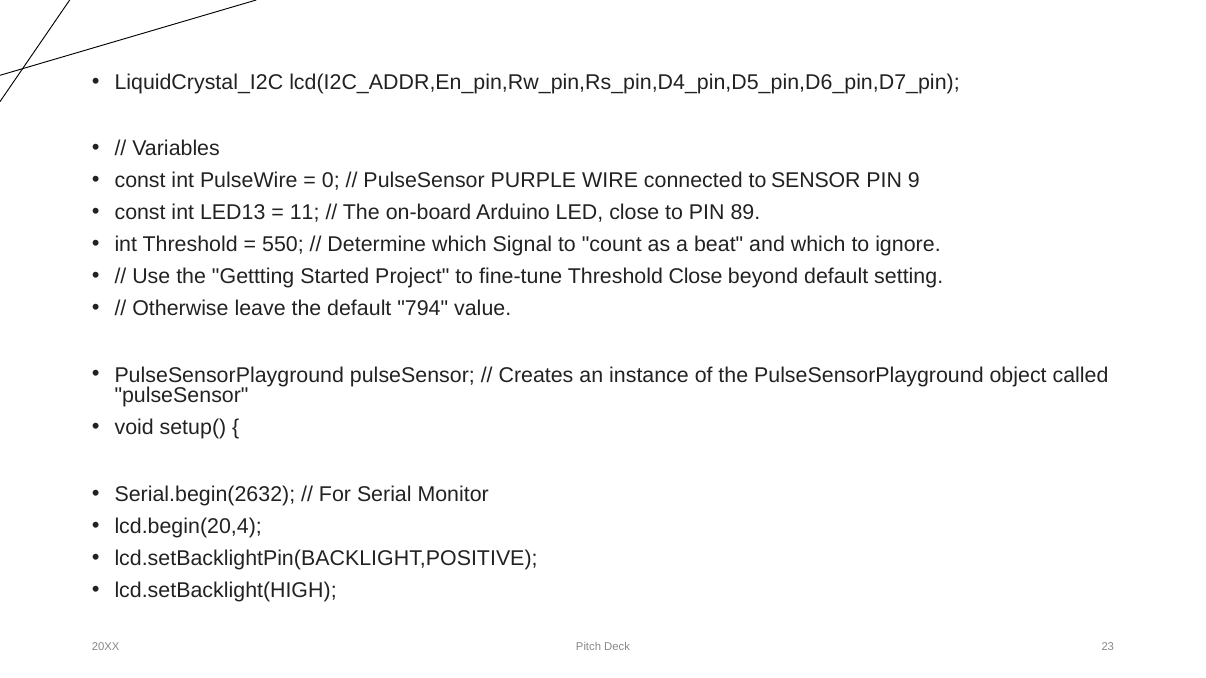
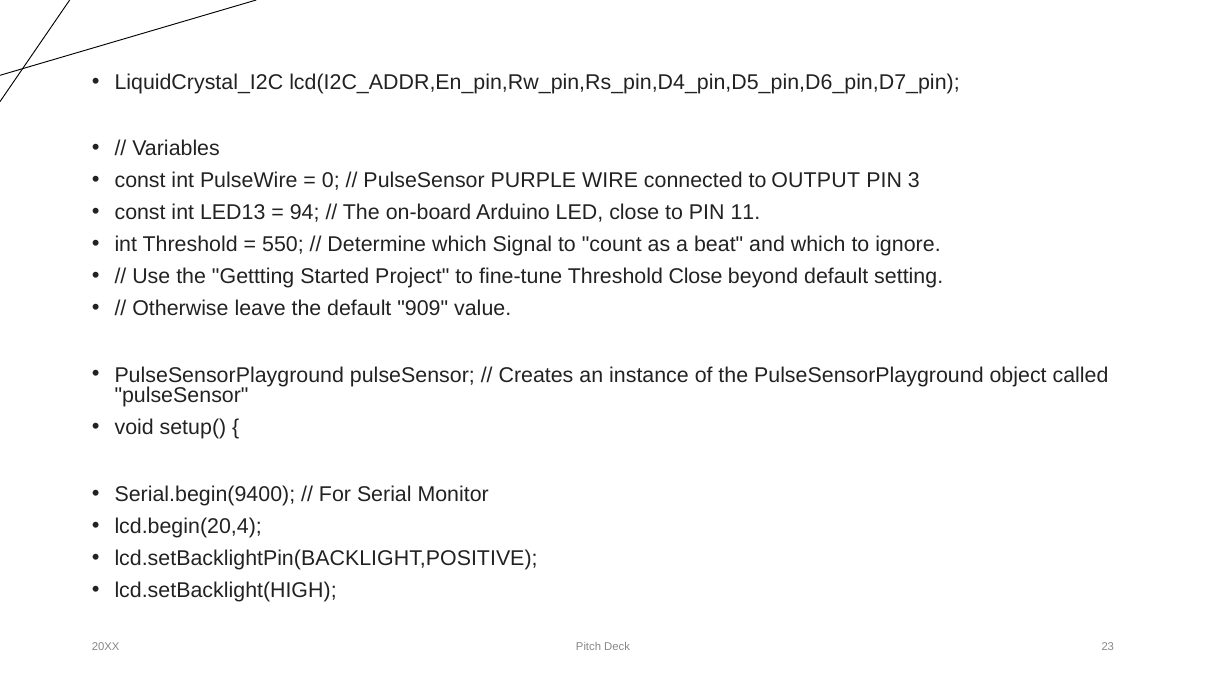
SENSOR: SENSOR -> OUTPUT
9: 9 -> 3
11: 11 -> 94
89: 89 -> 11
794: 794 -> 909
Serial.begin(2632: Serial.begin(2632 -> Serial.begin(9400
